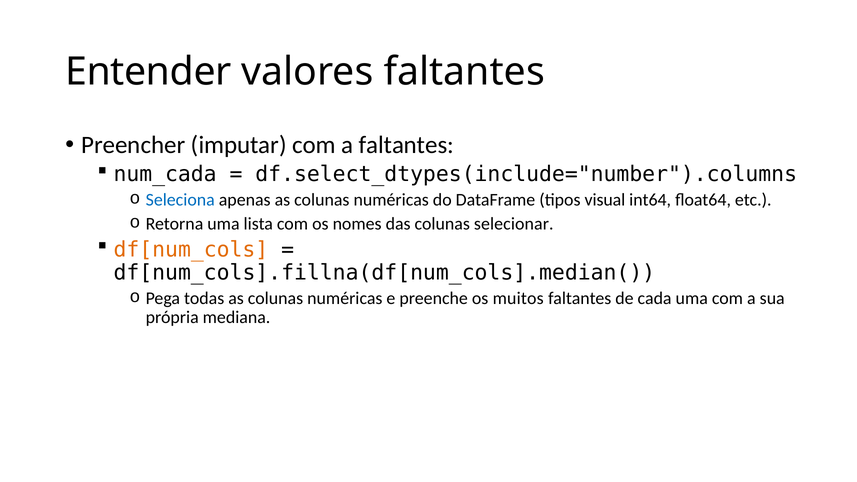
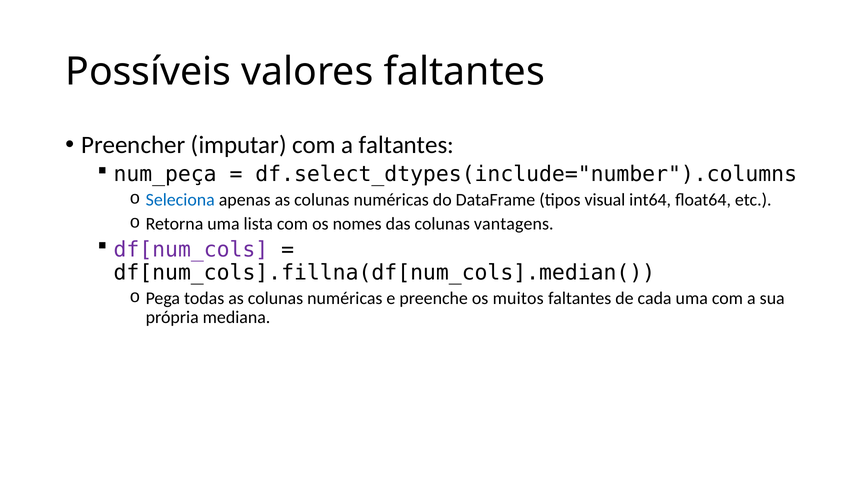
Entender: Entender -> Possíveis
num_cada: num_cada -> num_peça
selecionar: selecionar -> vantagens
df[num_cols colour: orange -> purple
